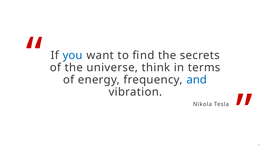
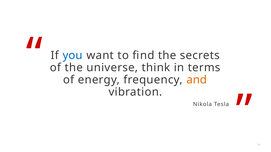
and colour: blue -> orange
